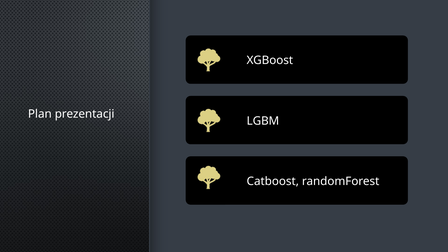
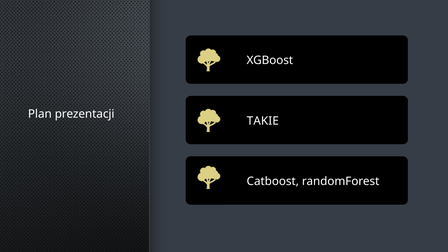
LGBM: LGBM -> TAKIE
